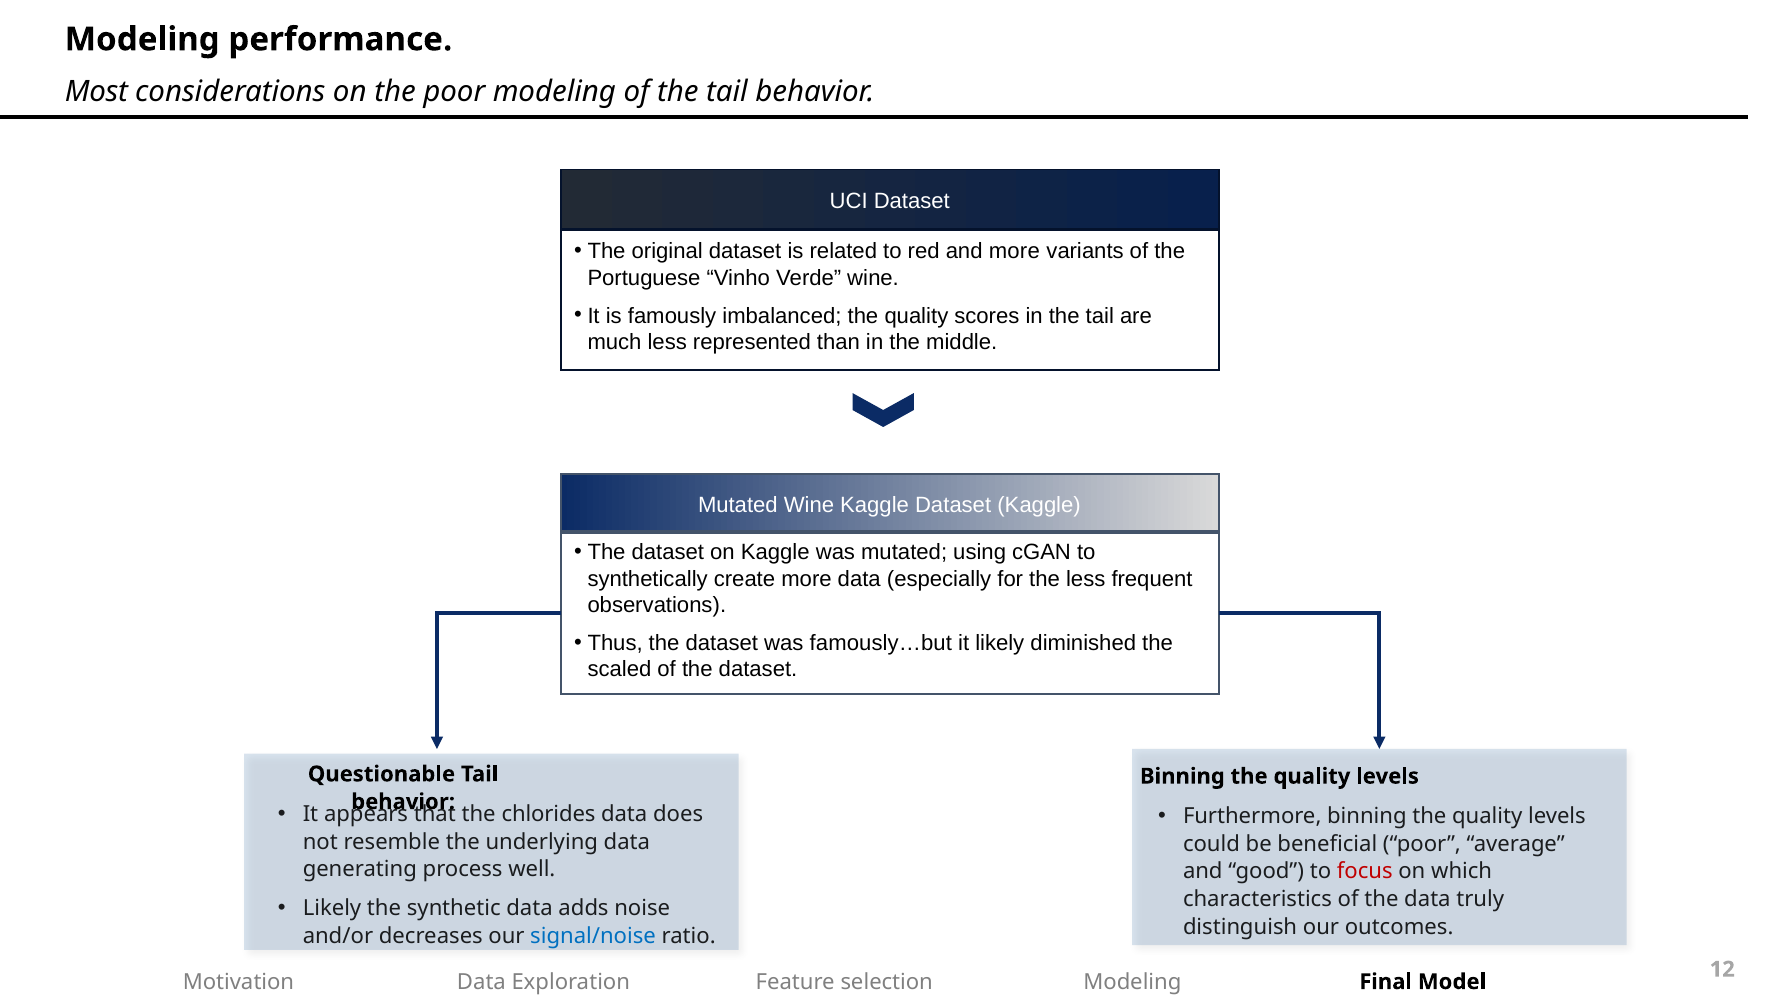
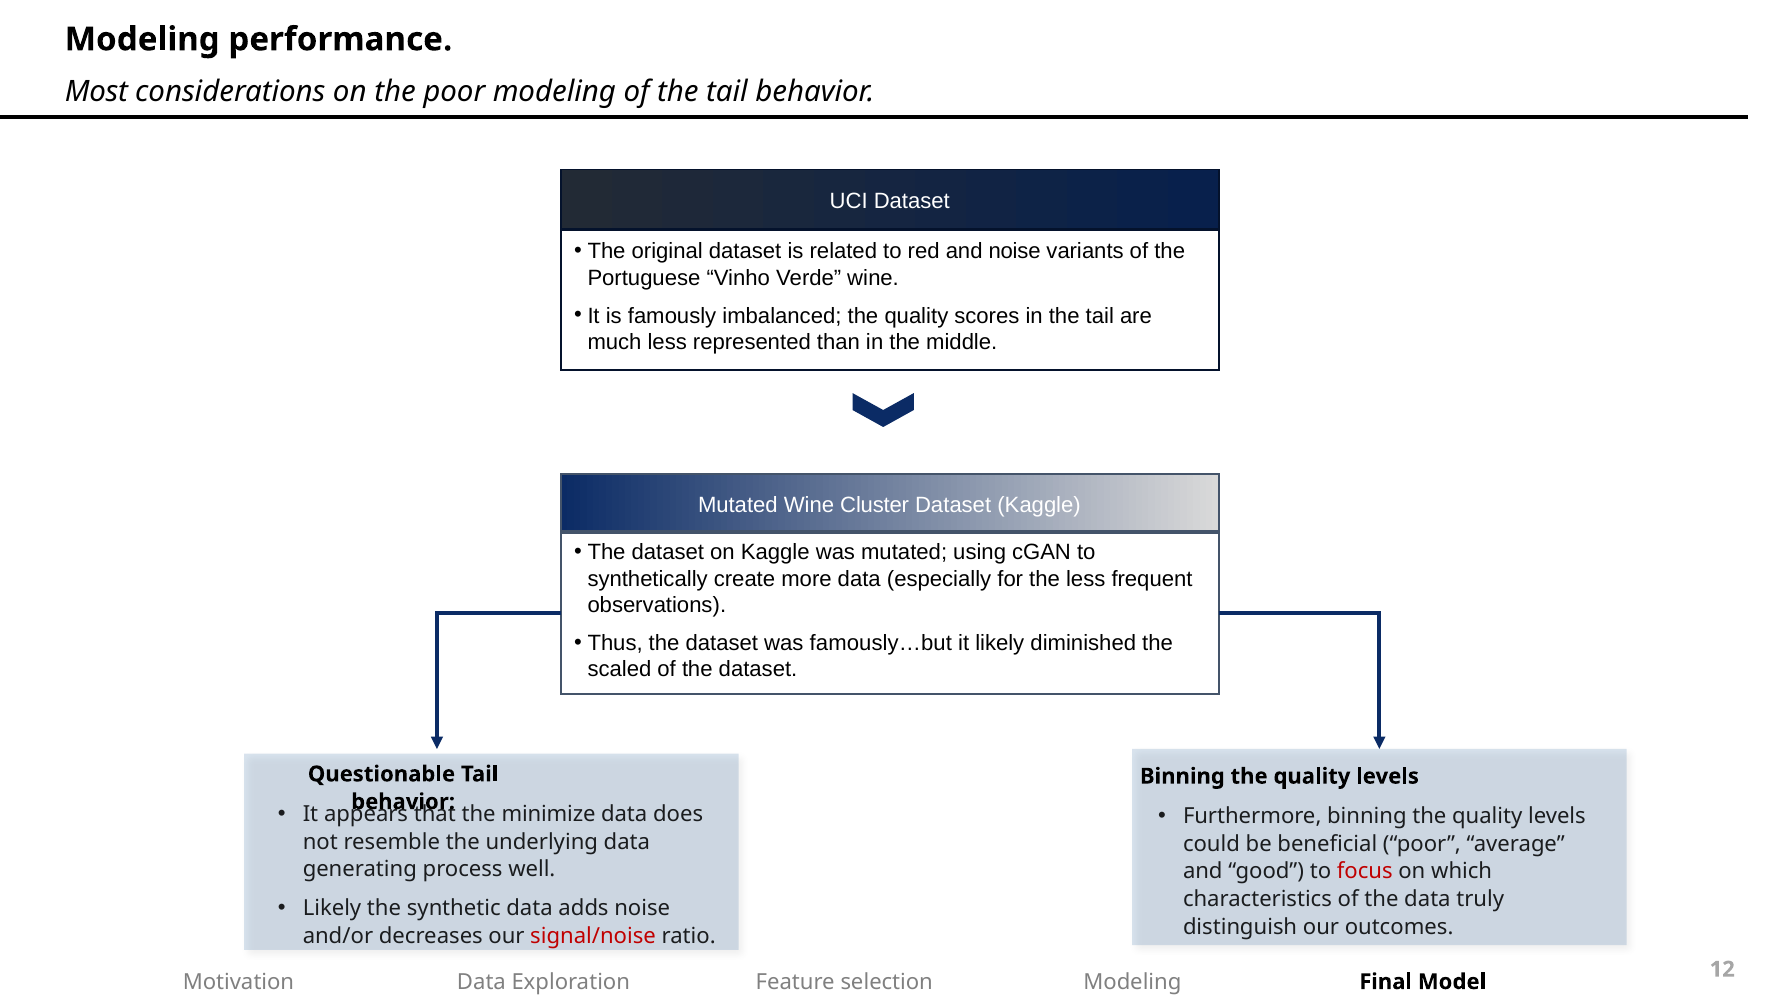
and more: more -> noise
Wine Kaggle: Kaggle -> Cluster
chlorides: chlorides -> minimize
signal/noise colour: blue -> red
